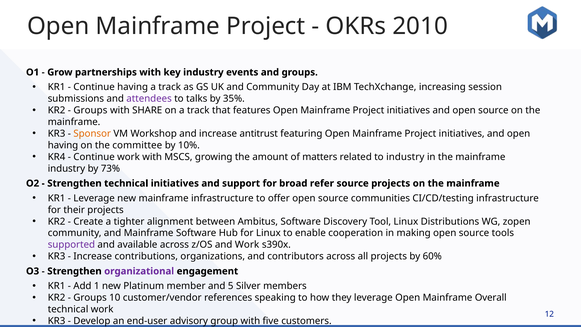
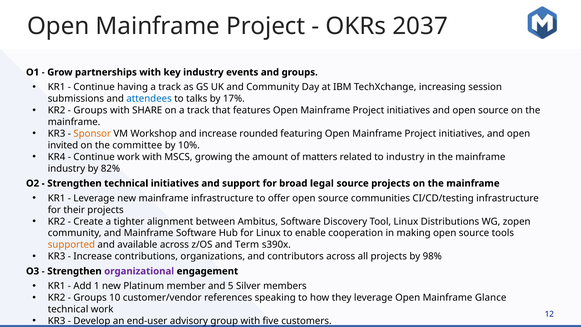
2010: 2010 -> 2037
attendees colour: purple -> blue
35%: 35% -> 17%
antitrust: antitrust -> rounded
having at (63, 145): having -> invited
73%: 73% -> 82%
refer: refer -> legal
supported colour: purple -> orange
and Work: Work -> Term
60%: 60% -> 98%
Overall: Overall -> Glance
